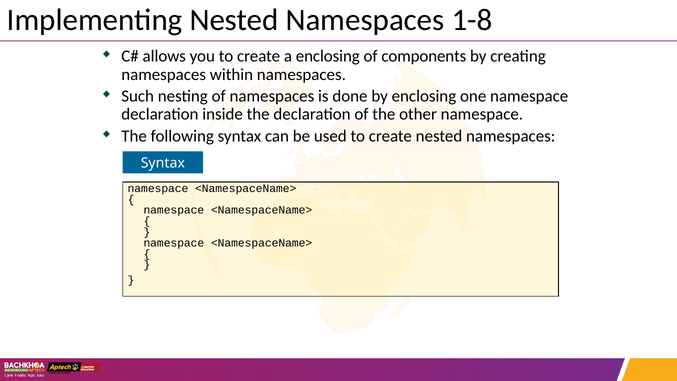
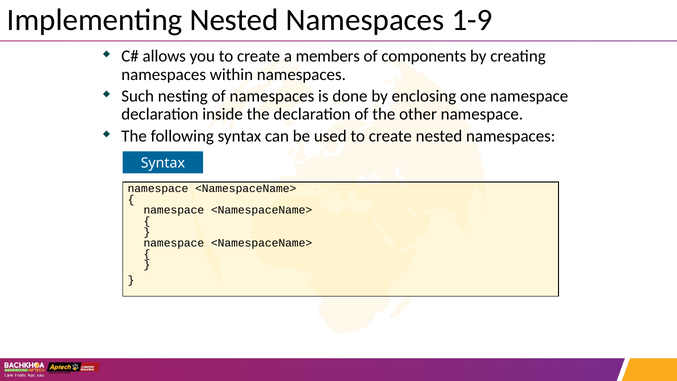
1-8: 1-8 -> 1-9
a enclosing: enclosing -> members
